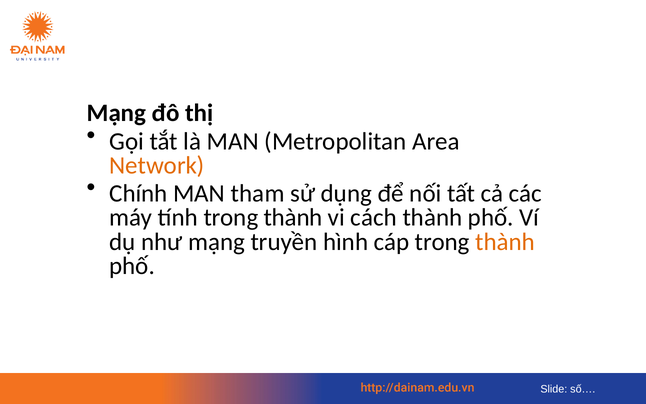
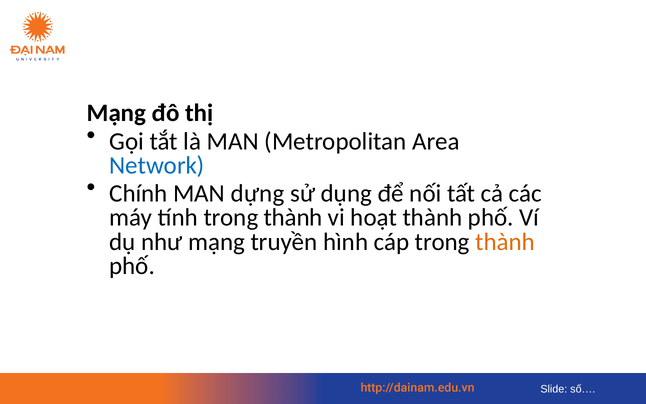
Network colour: orange -> blue
tham: tham -> dựng
cách: cách -> hoạt
